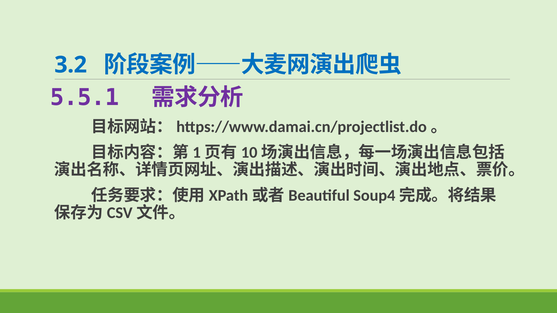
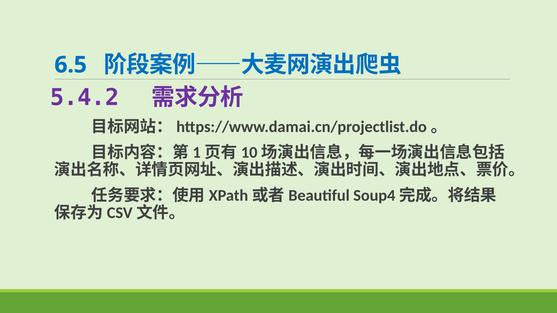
3.2: 3.2 -> 6.5
5.5.1: 5.5.1 -> 5.4.2
